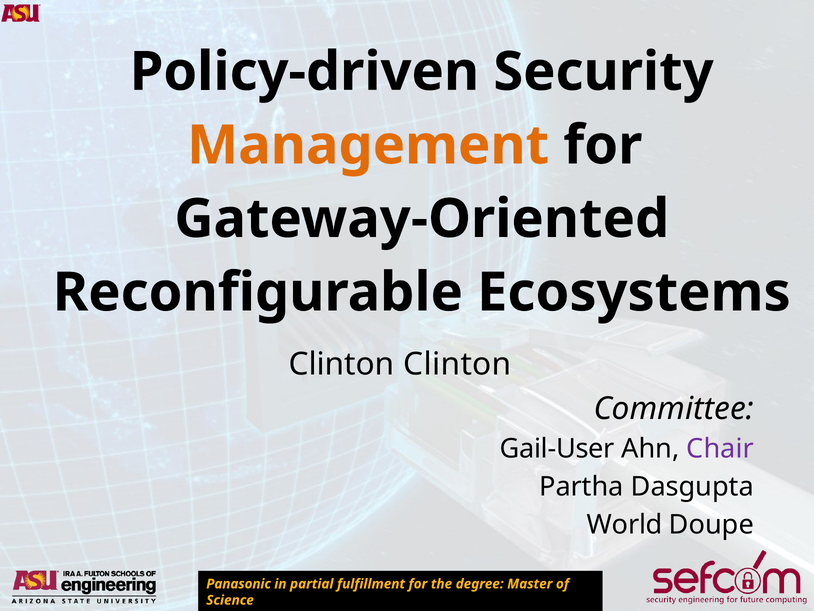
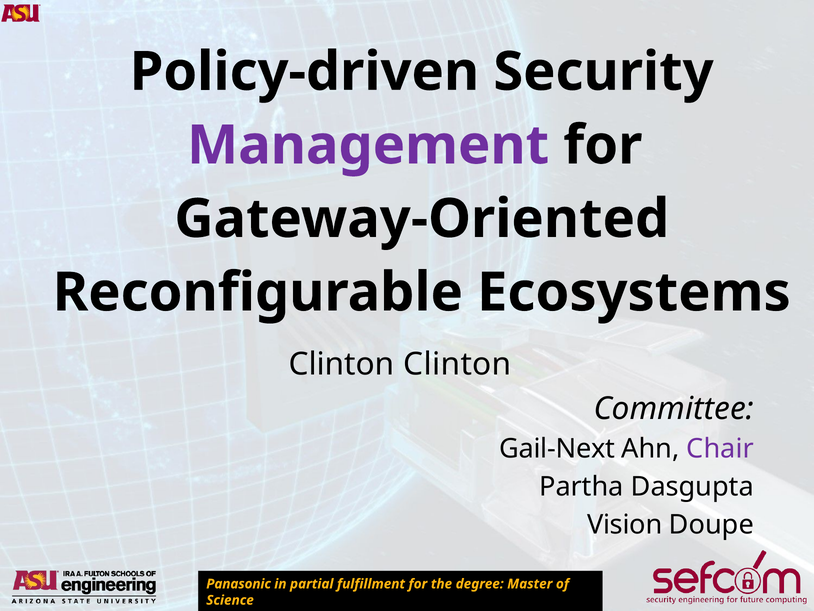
Management colour: orange -> purple
Gail-User: Gail-User -> Gail-Next
World: World -> Vision
